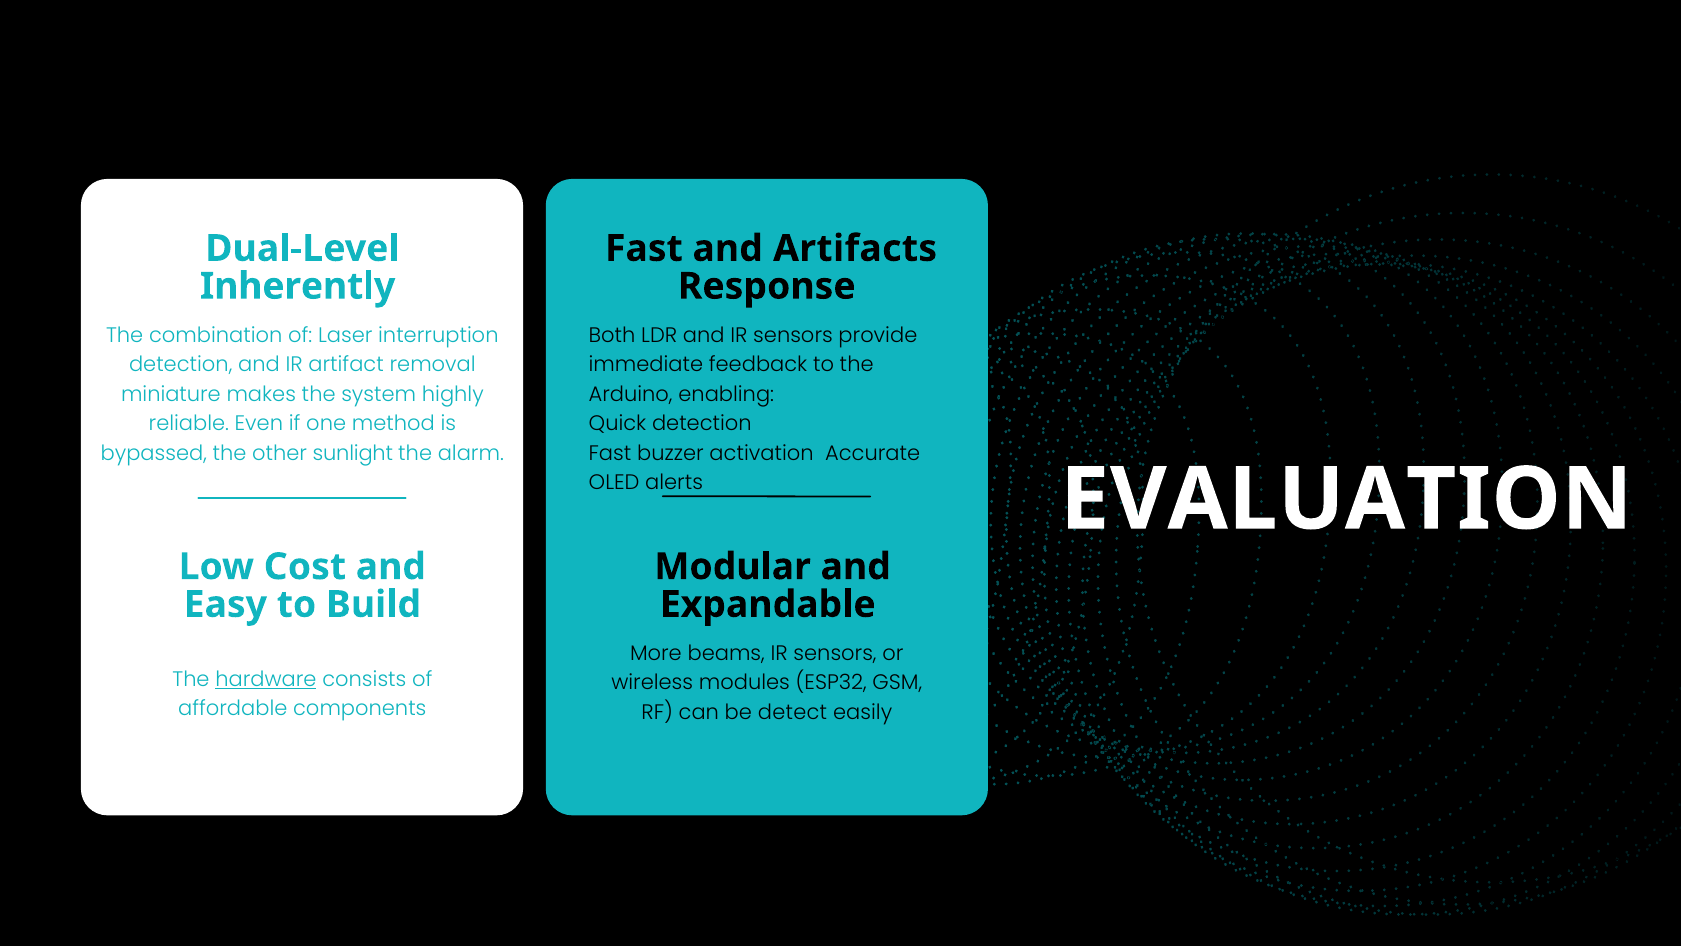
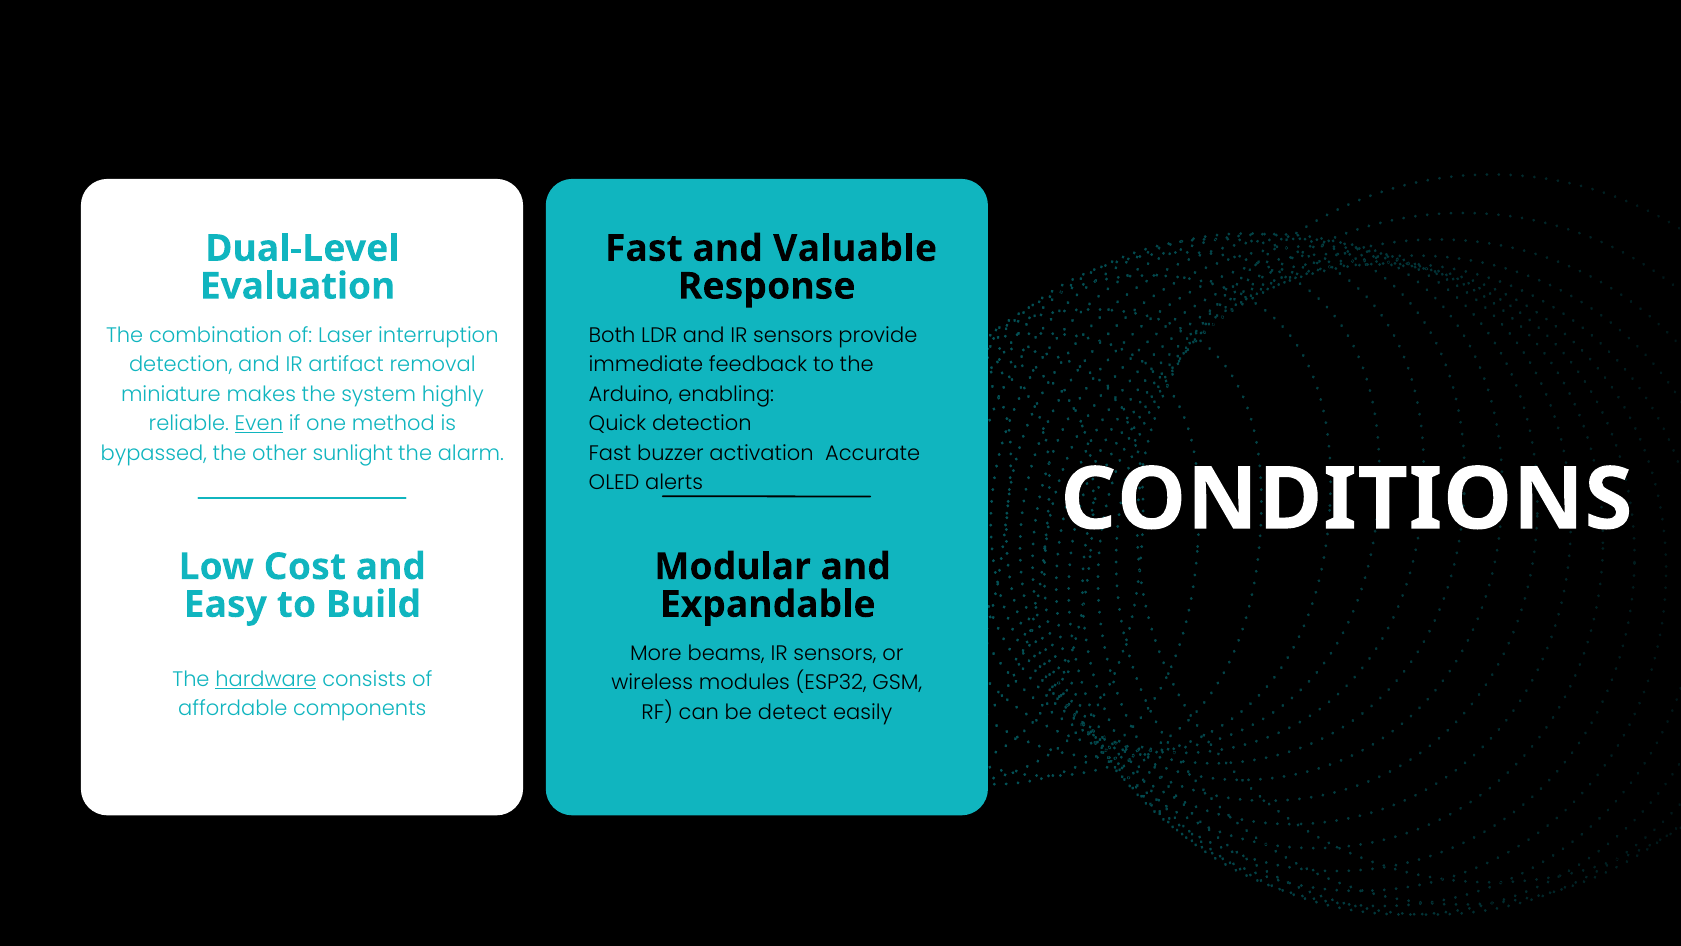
Artifacts: Artifacts -> Valuable
Inherently: Inherently -> Evaluation
Even underline: none -> present
EVALUATION: EVALUATION -> CONDITIONS
